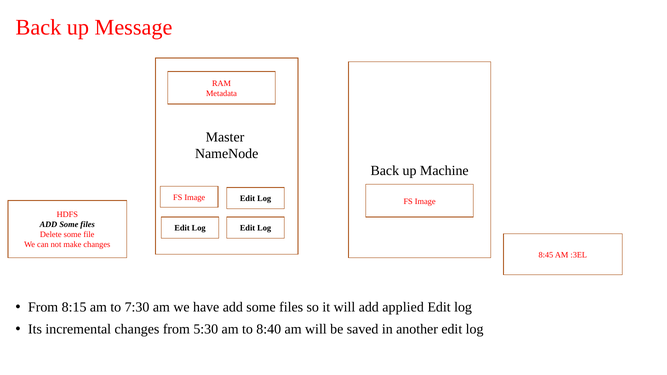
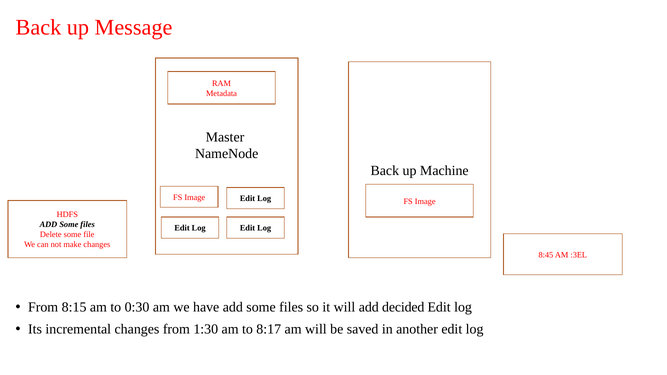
7:30: 7:30 -> 0:30
applied: applied -> decided
5:30: 5:30 -> 1:30
8:40: 8:40 -> 8:17
